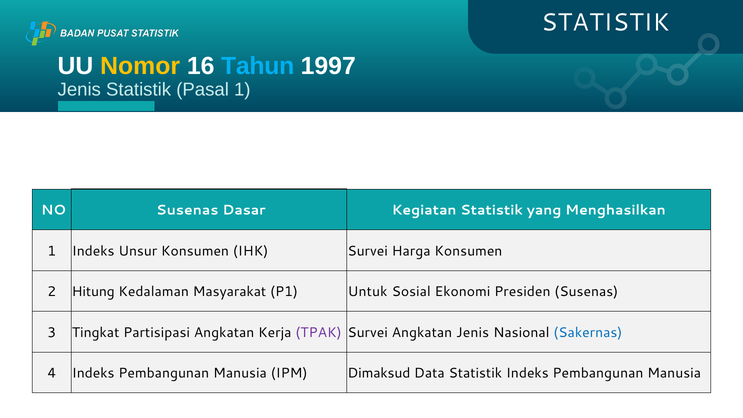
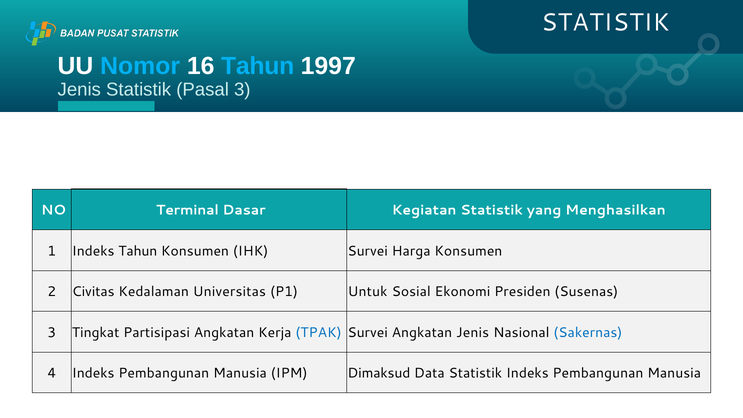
Nomor colour: yellow -> light blue
Pasal 1: 1 -> 3
NO Susenas: Susenas -> Terminal
Indeks Unsur: Unsur -> Tahun
Hitung: Hitung -> Civitas
Masyarakat: Masyarakat -> Universitas
TPAK colour: purple -> blue
